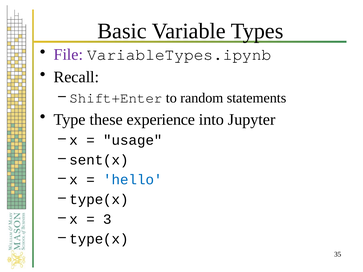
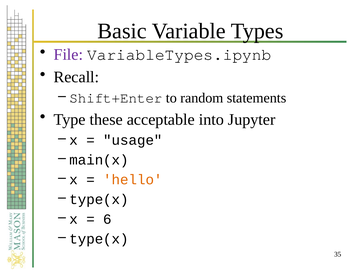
experience: experience -> acceptable
sent(x: sent(x -> main(x
hello colour: blue -> orange
3: 3 -> 6
